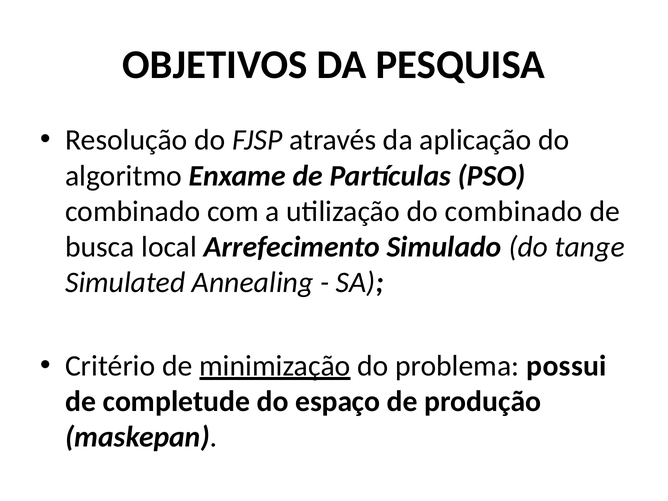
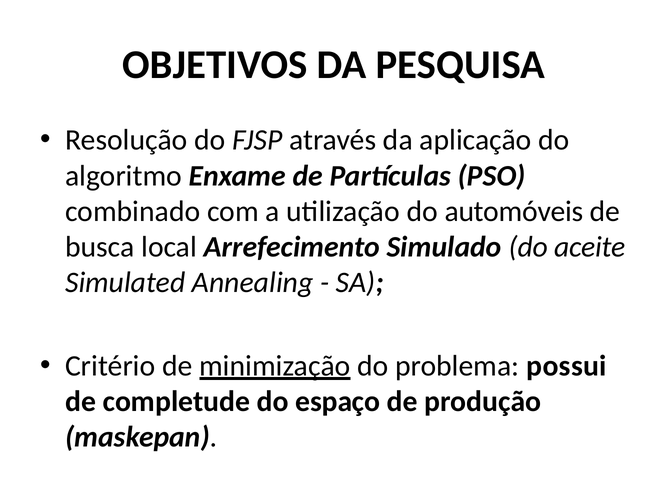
do combinado: combinado -> automóveis
tange: tange -> aceite
